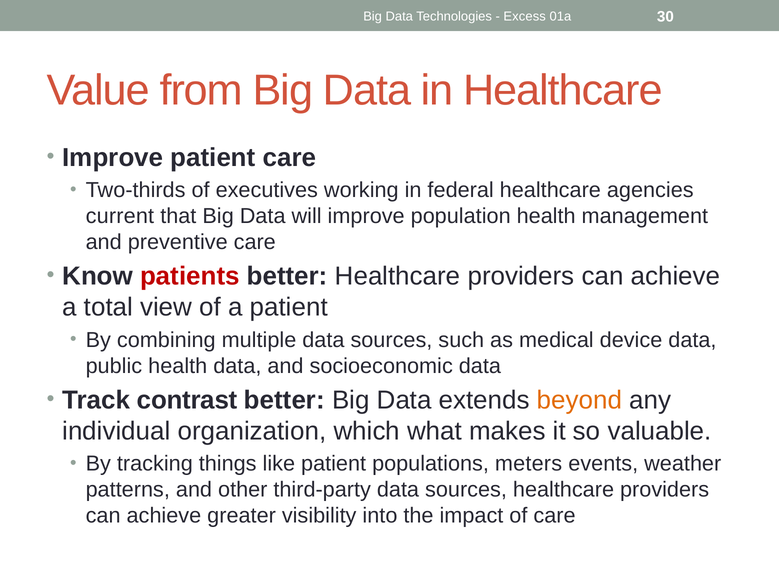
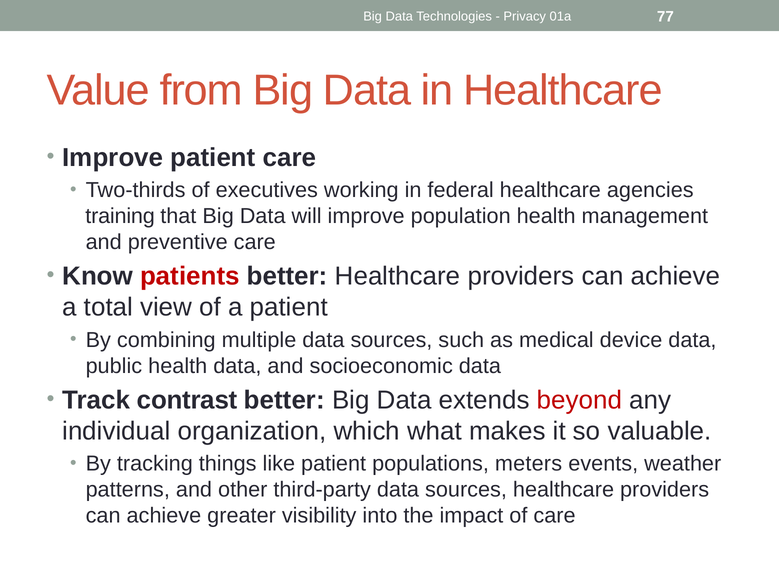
Excess: Excess -> Privacy
30: 30 -> 77
current: current -> training
beyond colour: orange -> red
